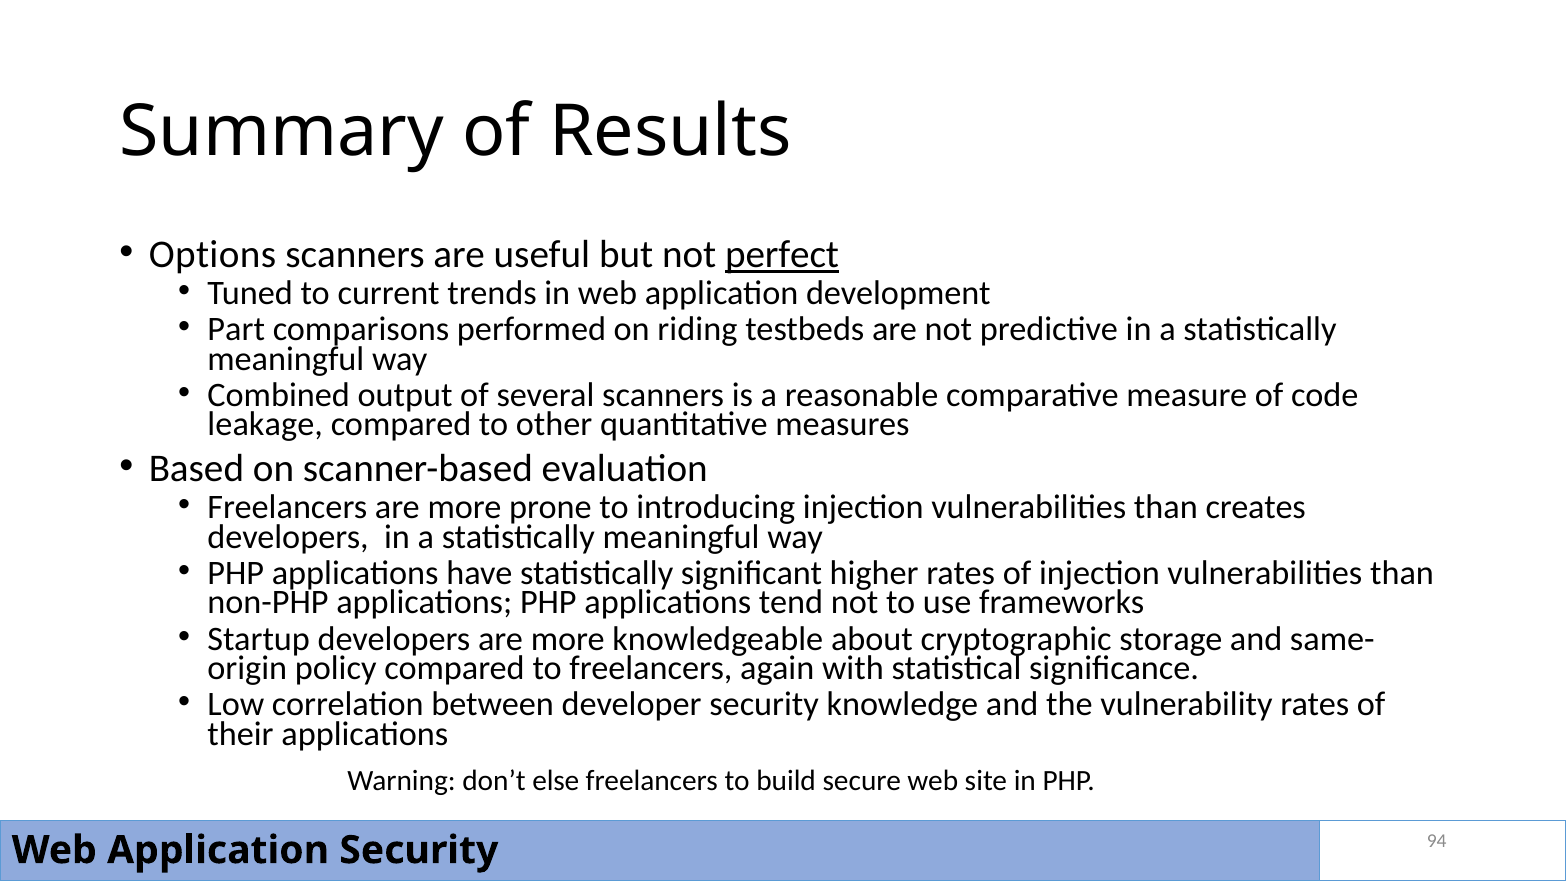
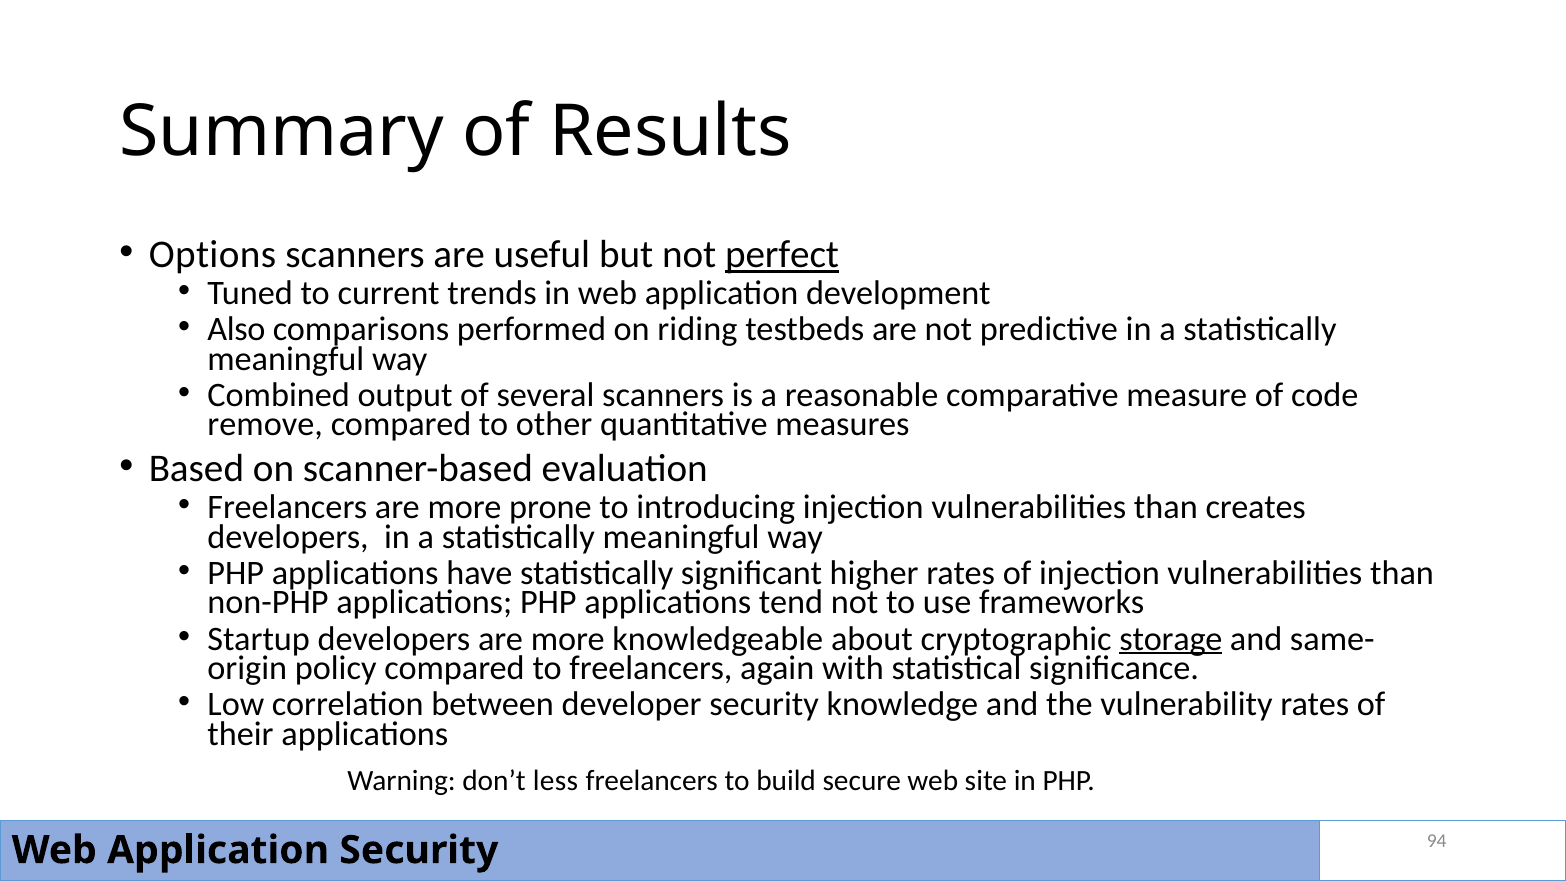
Part: Part -> Also
leakage: leakage -> remove
storage underline: none -> present
else: else -> less
